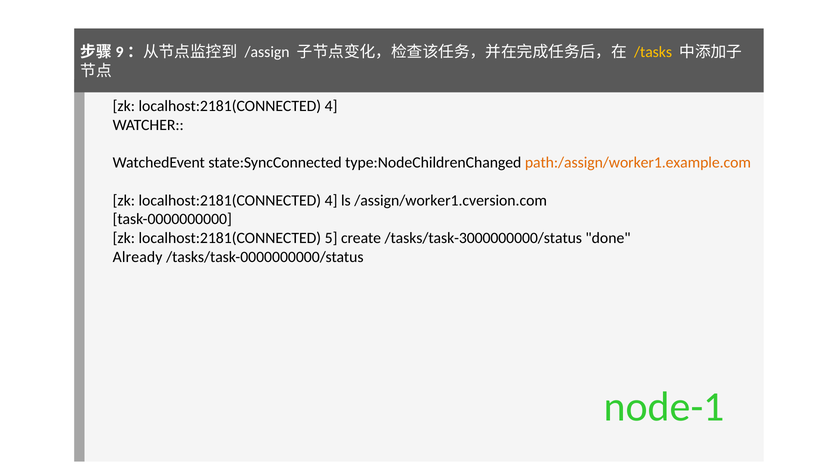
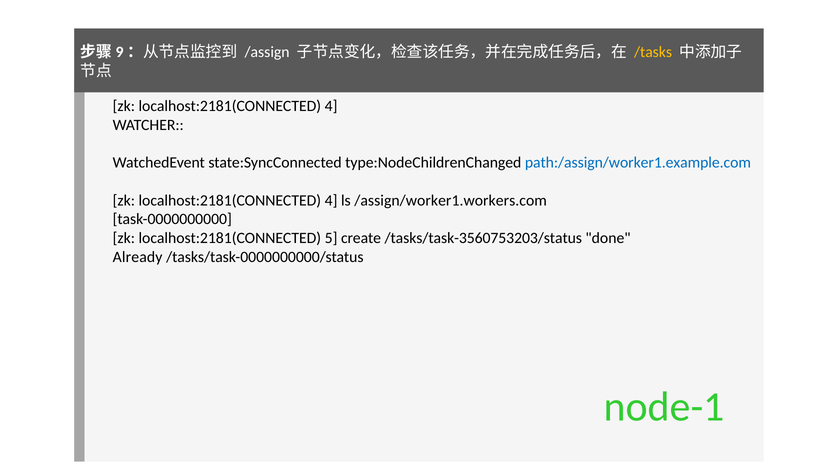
path:/assign/worker1.example.com colour: orange -> blue
/assign/worker1.cversion.com: /assign/worker1.cversion.com -> /assign/worker1.workers.com
/tasks/task-3000000000/status: /tasks/task-3000000000/status -> /tasks/task-3560753203/status
